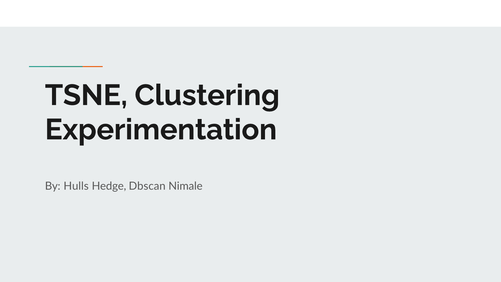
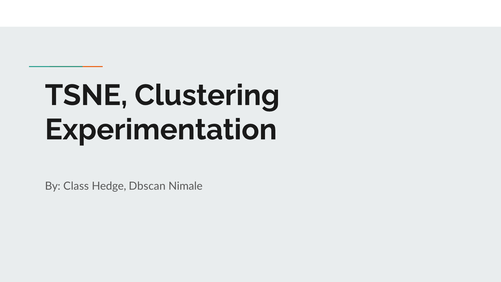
Hulls: Hulls -> Class
